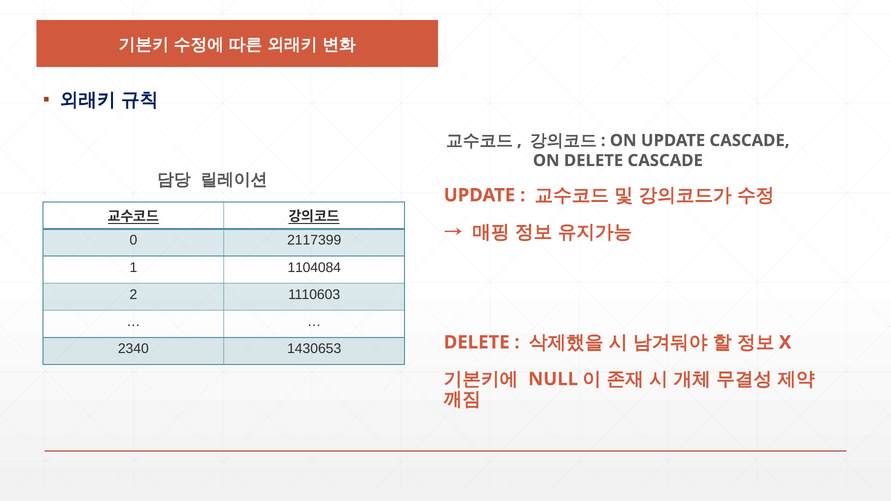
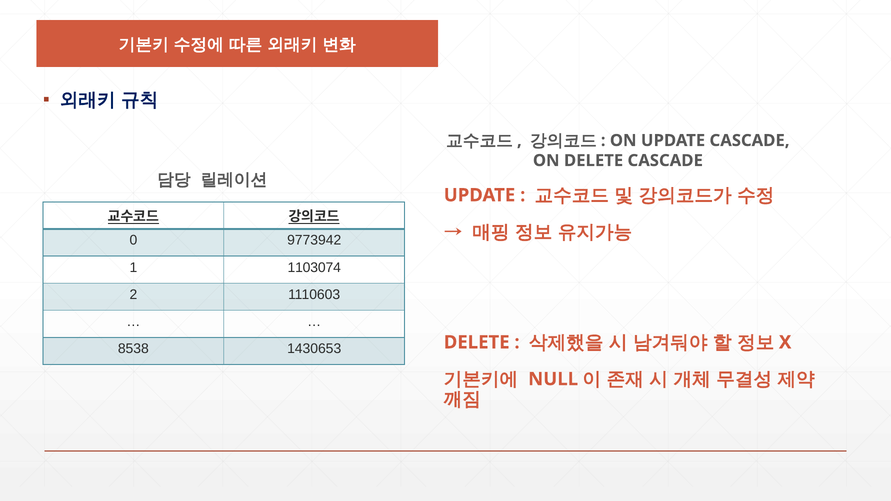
2117399: 2117399 -> 9773942
1104084: 1104084 -> 1103074
2340: 2340 -> 8538
